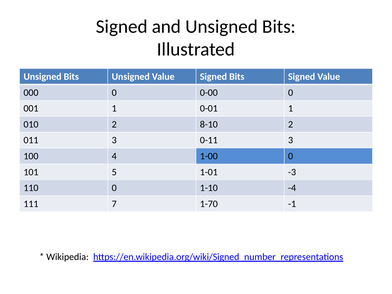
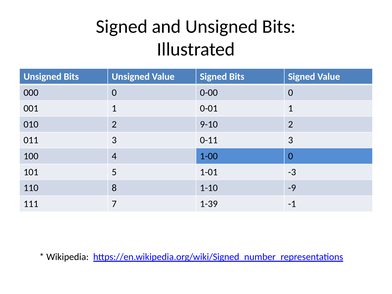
8-10: 8-10 -> 9-10
110 0: 0 -> 8
-4: -4 -> -9
1-70: 1-70 -> 1-39
